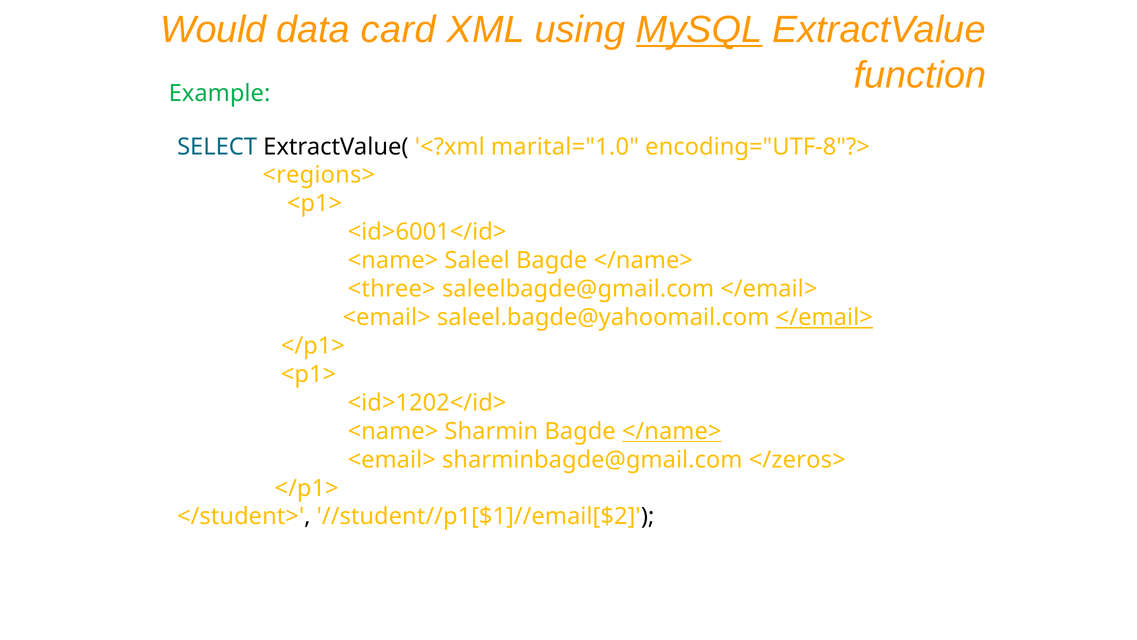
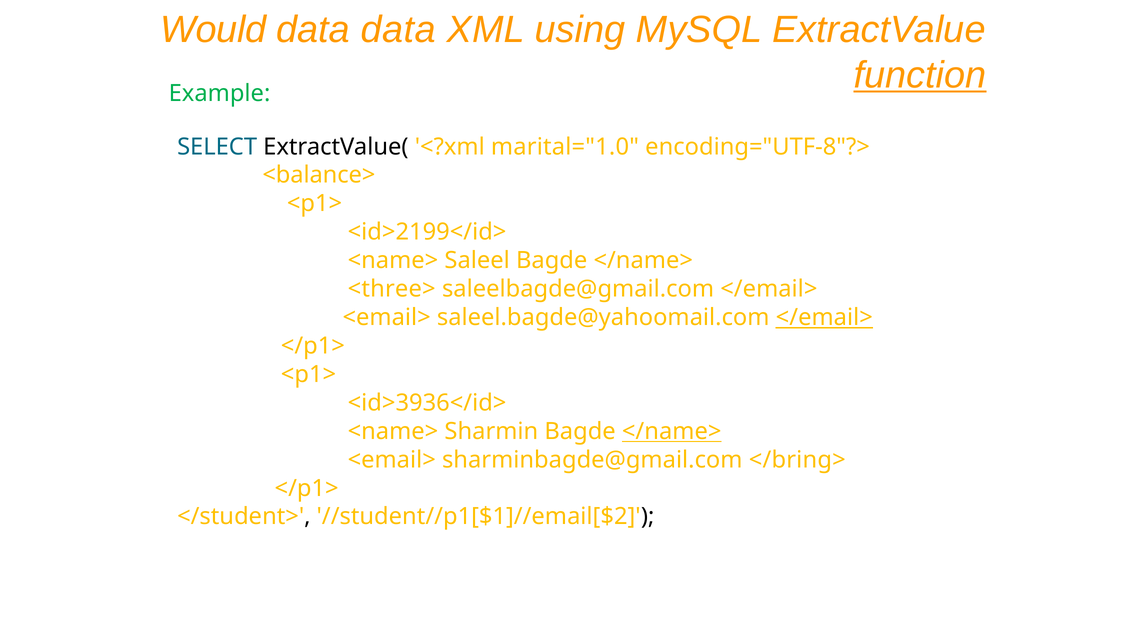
data card: card -> data
MySQL underline: present -> none
function underline: none -> present
<regions>: <regions> -> <balance>
<id>6001</id>: <id>6001</id> -> <id>2199</id>
<id>1202</id>: <id>1202</id> -> <id>3936</id>
</zeros>: </zeros> -> </bring>
